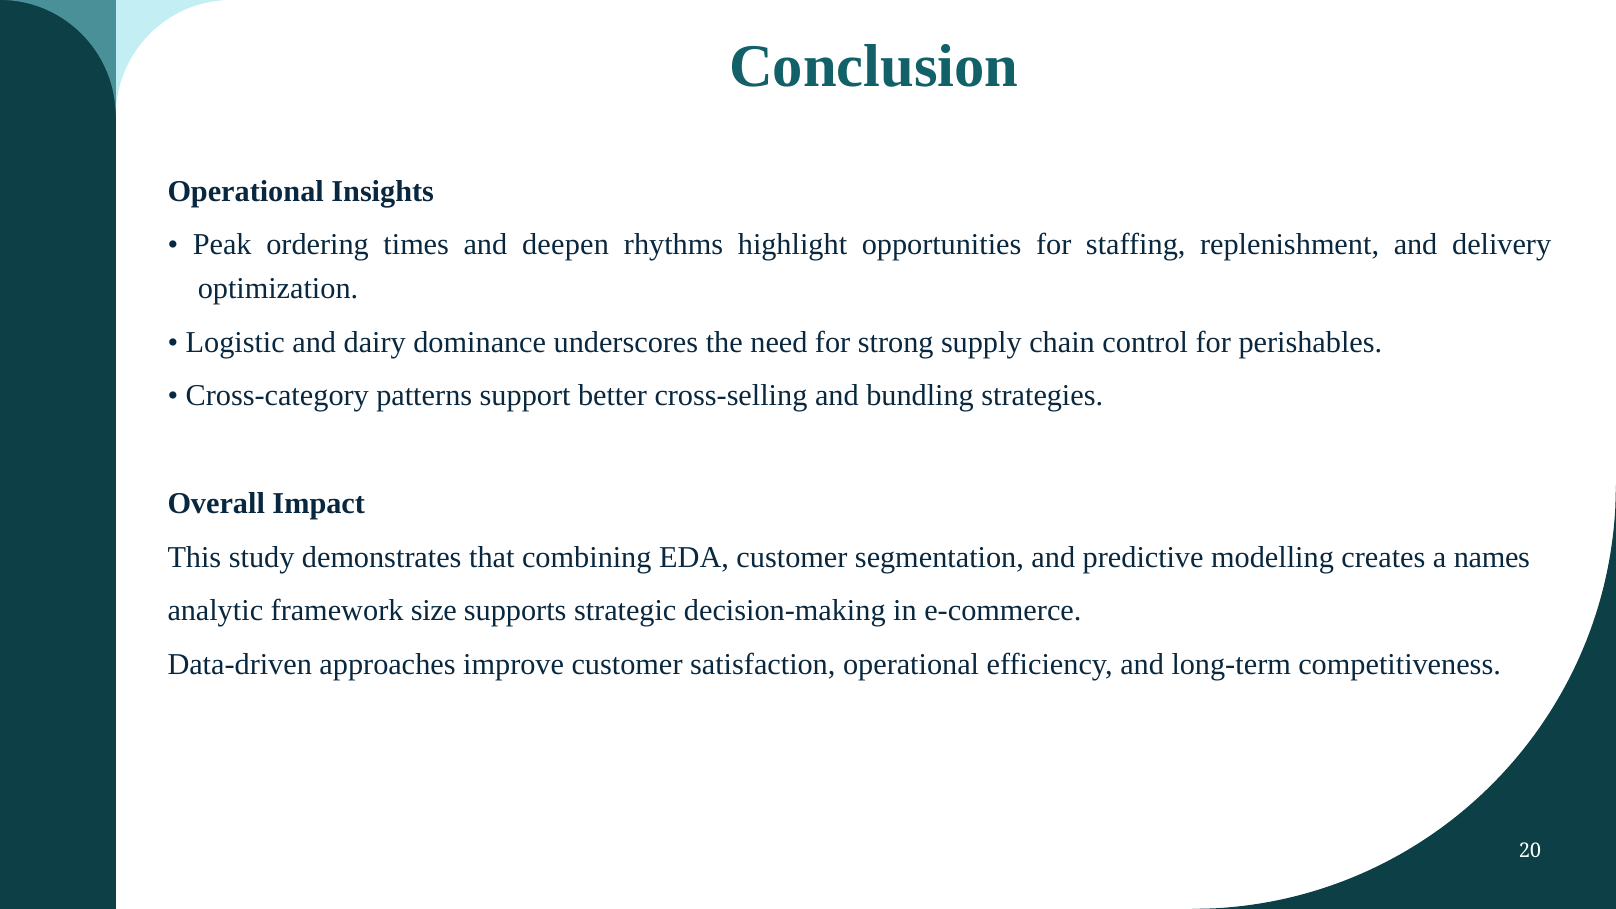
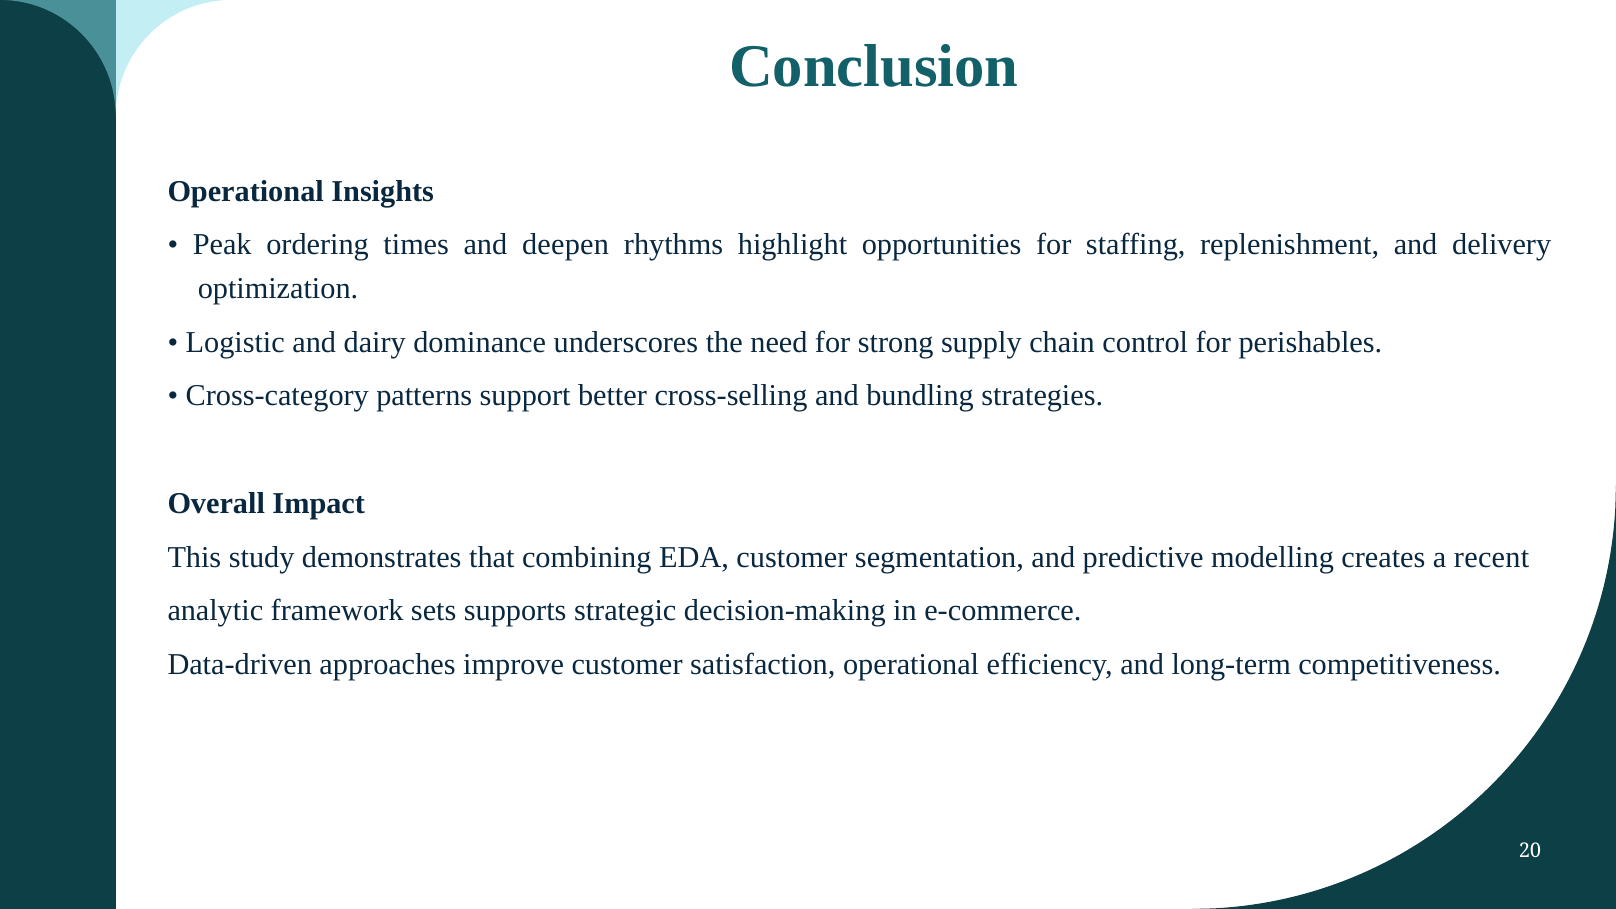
names: names -> recent
size: size -> sets
